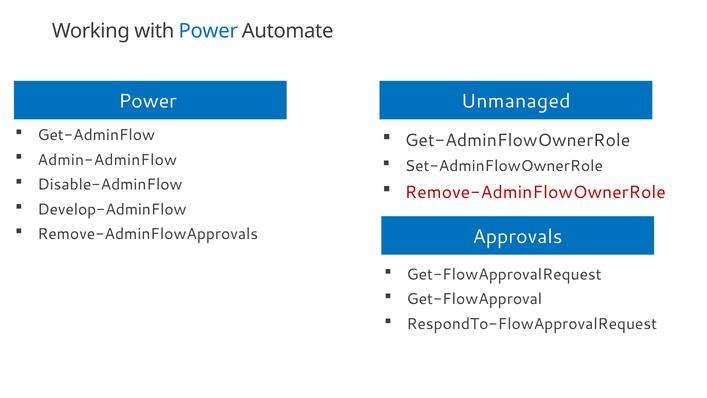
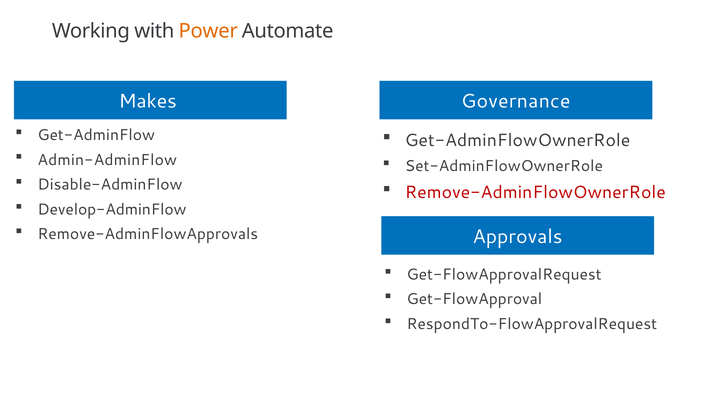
Power at (208, 31) colour: blue -> orange
Power at (148, 101): Power -> Makes
Unmanaged: Unmanaged -> Governance
